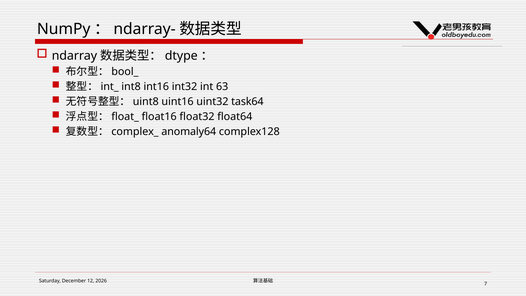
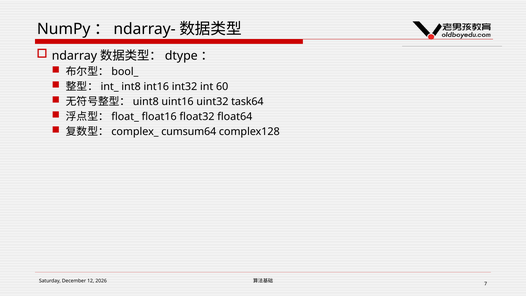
63: 63 -> 60
anomaly64: anomaly64 -> cumsum64
